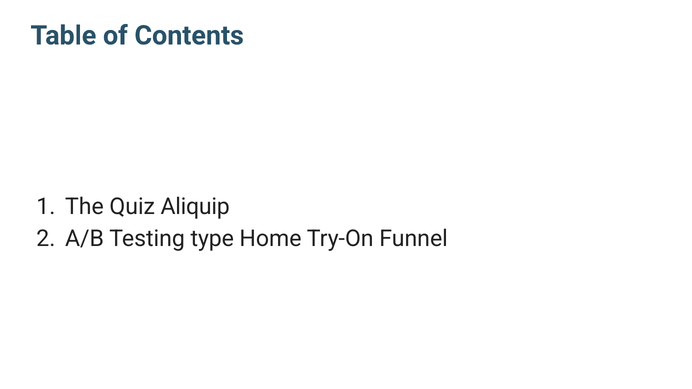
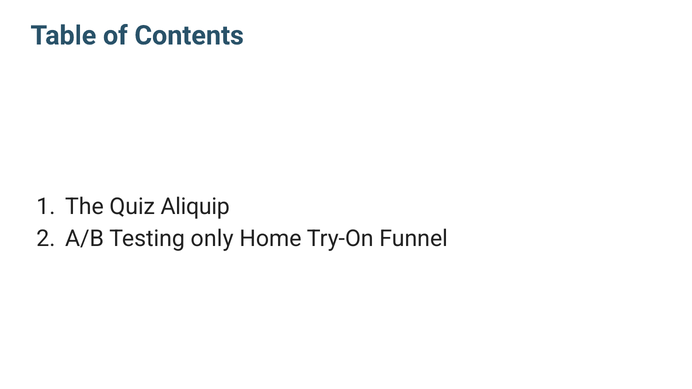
type: type -> only
